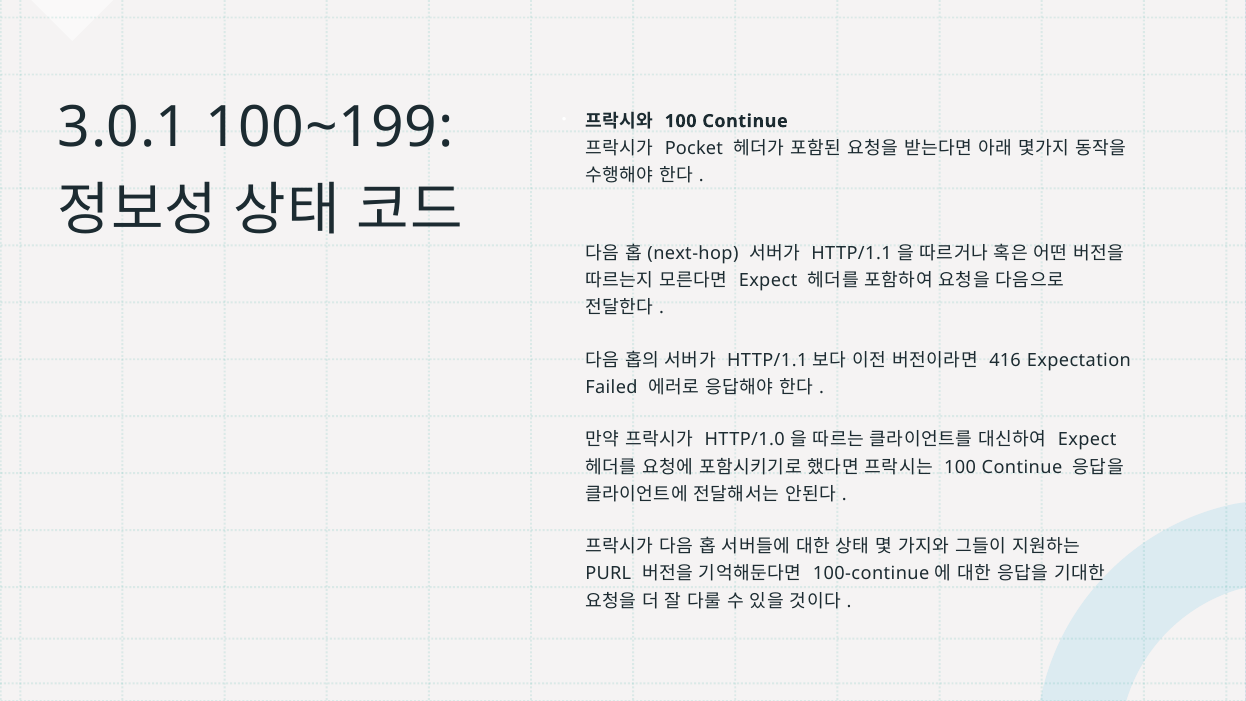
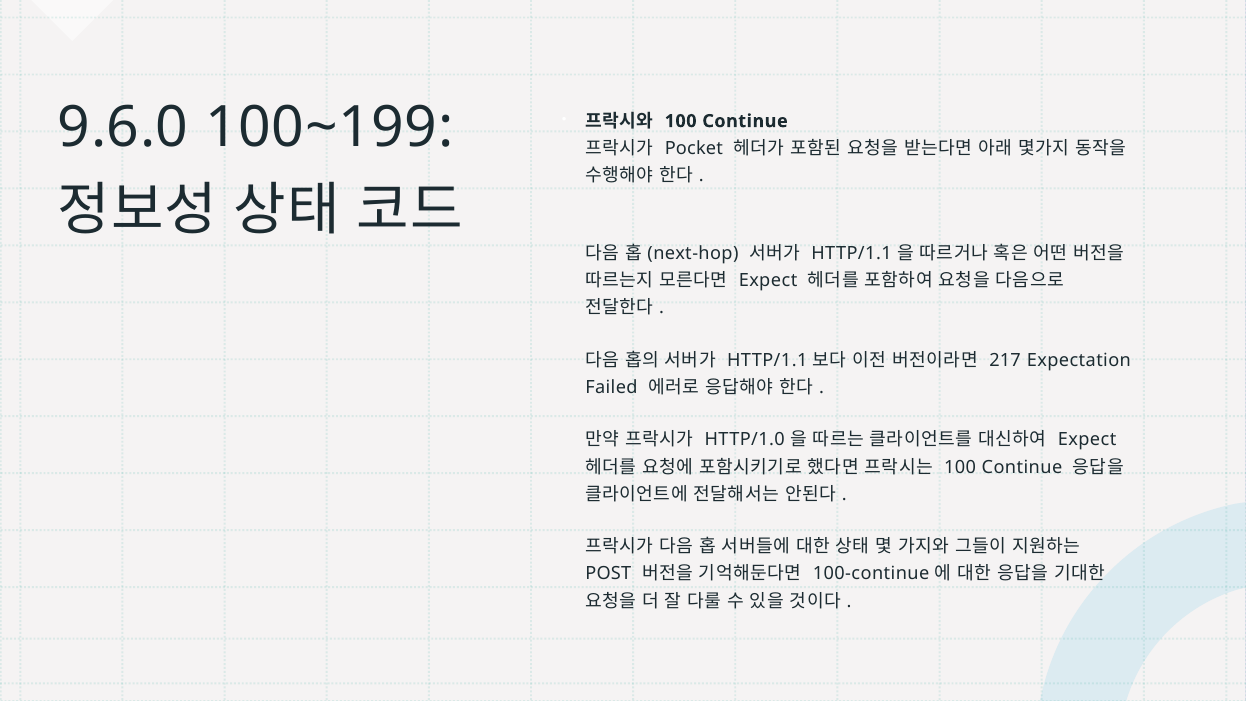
3.0.1: 3.0.1 -> 9.6.0
416: 416 -> 217
PURL: PURL -> POST
